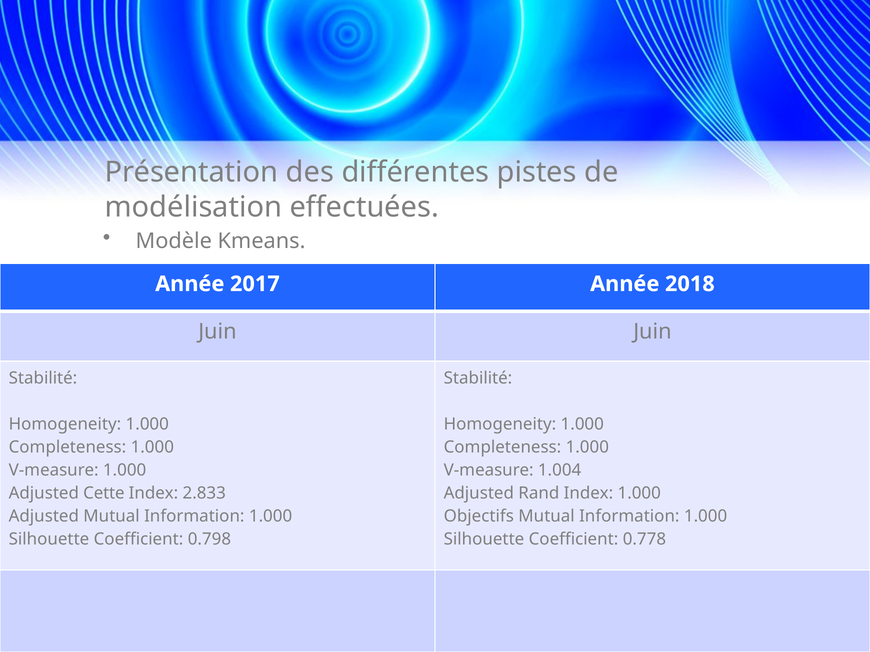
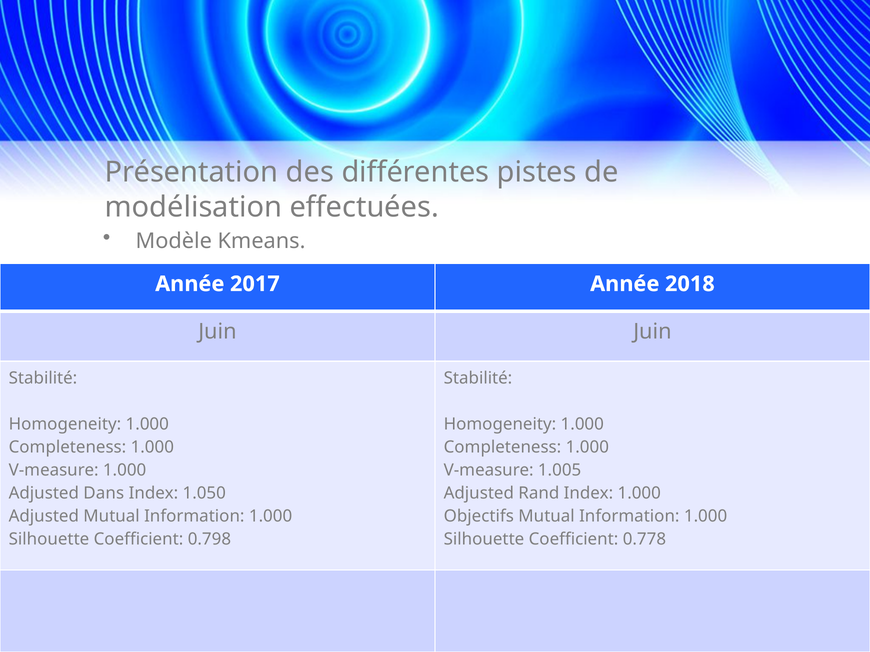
1.004: 1.004 -> 1.005
Cette: Cette -> Dans
2.833: 2.833 -> 1.050
